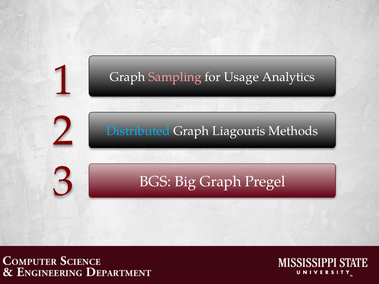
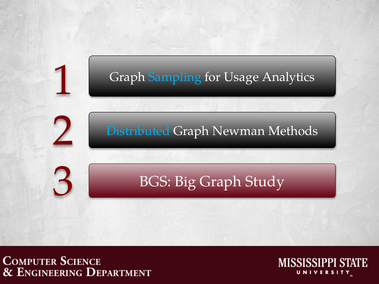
Sampling colour: pink -> light blue
Liagouris: Liagouris -> Newman
Pregel: Pregel -> Study
